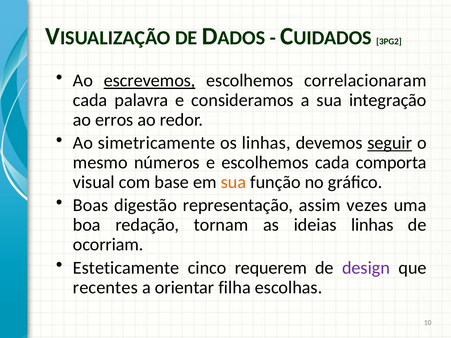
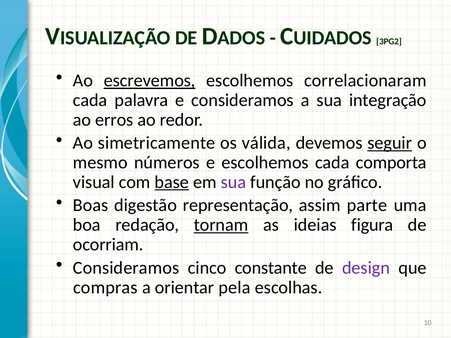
os linhas: linhas -> válida
base underline: none -> present
sua at (233, 182) colour: orange -> purple
vezes: vezes -> parte
tornam underline: none -> present
ideias linhas: linhas -> figura
Esteticamente at (126, 268): Esteticamente -> Consideramos
requerem: requerem -> constante
recentes: recentes -> compras
filha: filha -> pela
